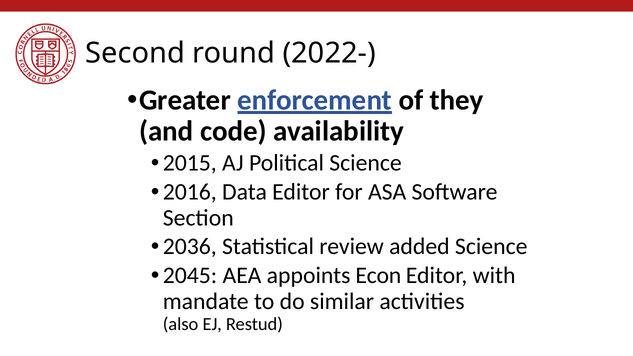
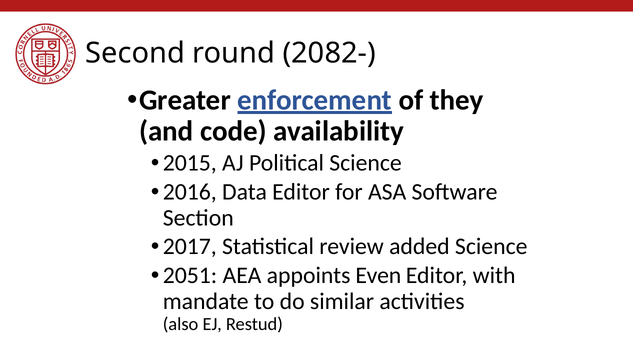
2022-: 2022- -> 2082-
2036: 2036 -> 2017
2045: 2045 -> 2051
Econ: Econ -> Even
